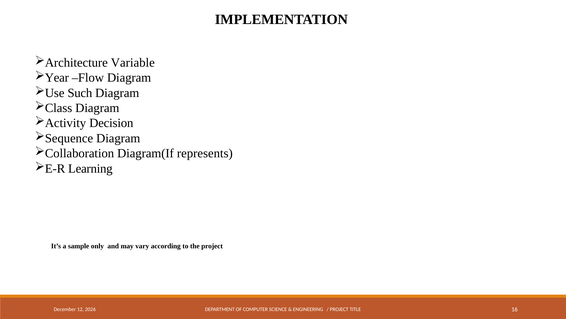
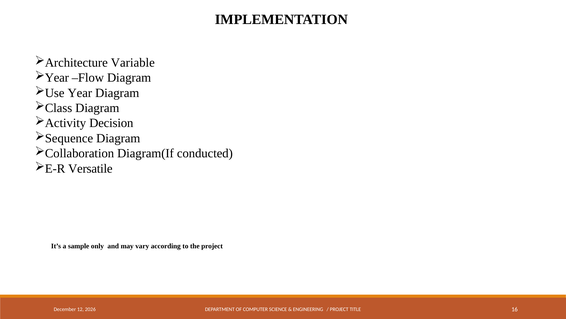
Use Such: Such -> Year
represents: represents -> conducted
Learning: Learning -> Versatile
